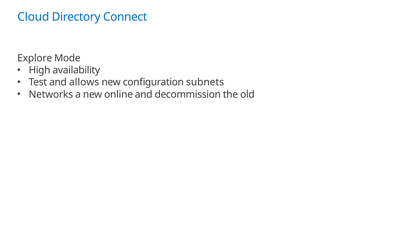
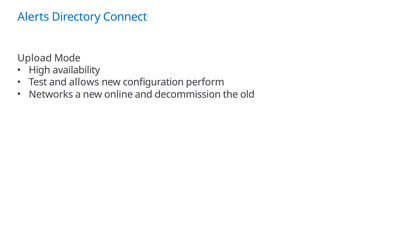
Cloud: Cloud -> Alerts
Explore: Explore -> Upload
subnets: subnets -> perform
